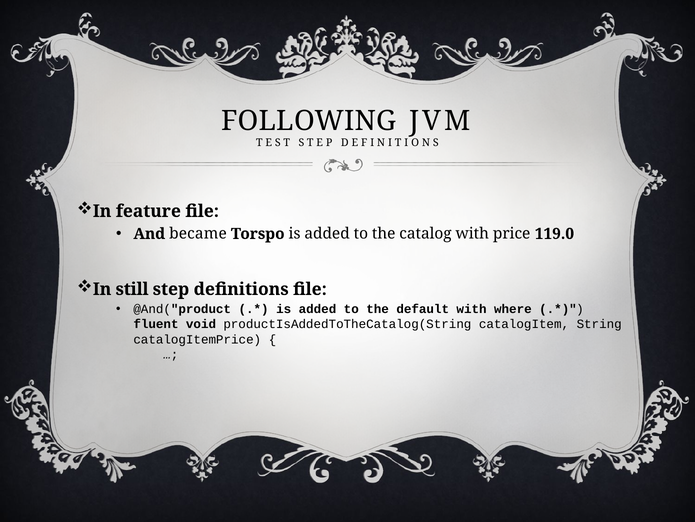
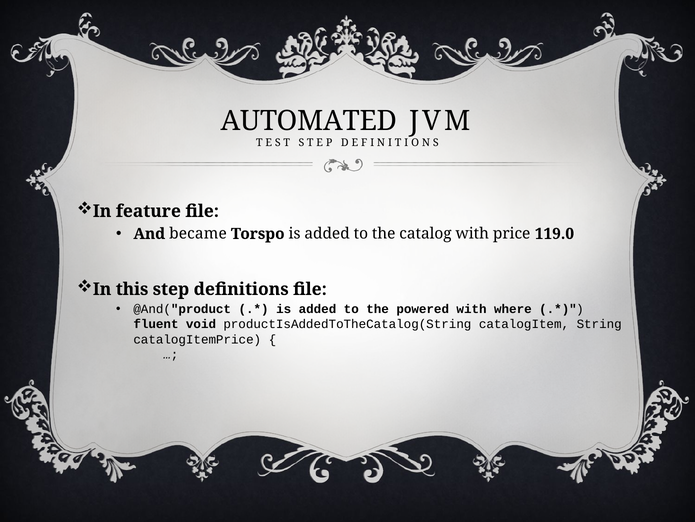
FOLLOWING: FOLLOWING -> AUTOMATED
still: still -> this
default: default -> powered
